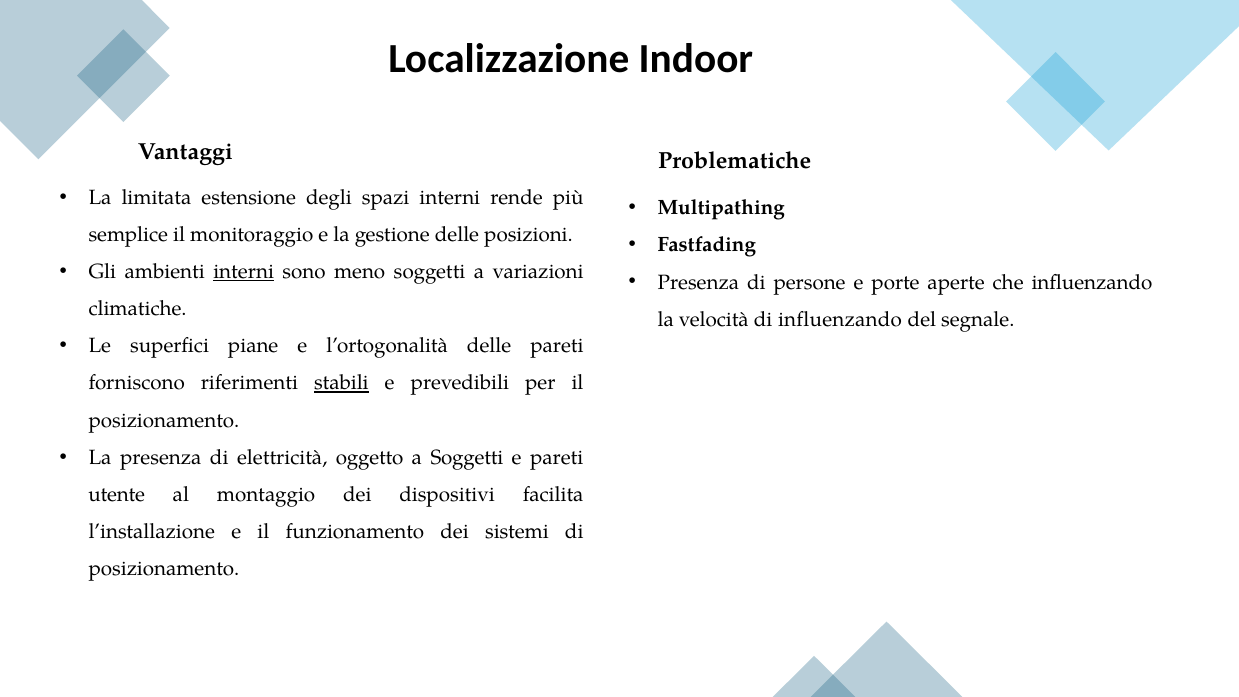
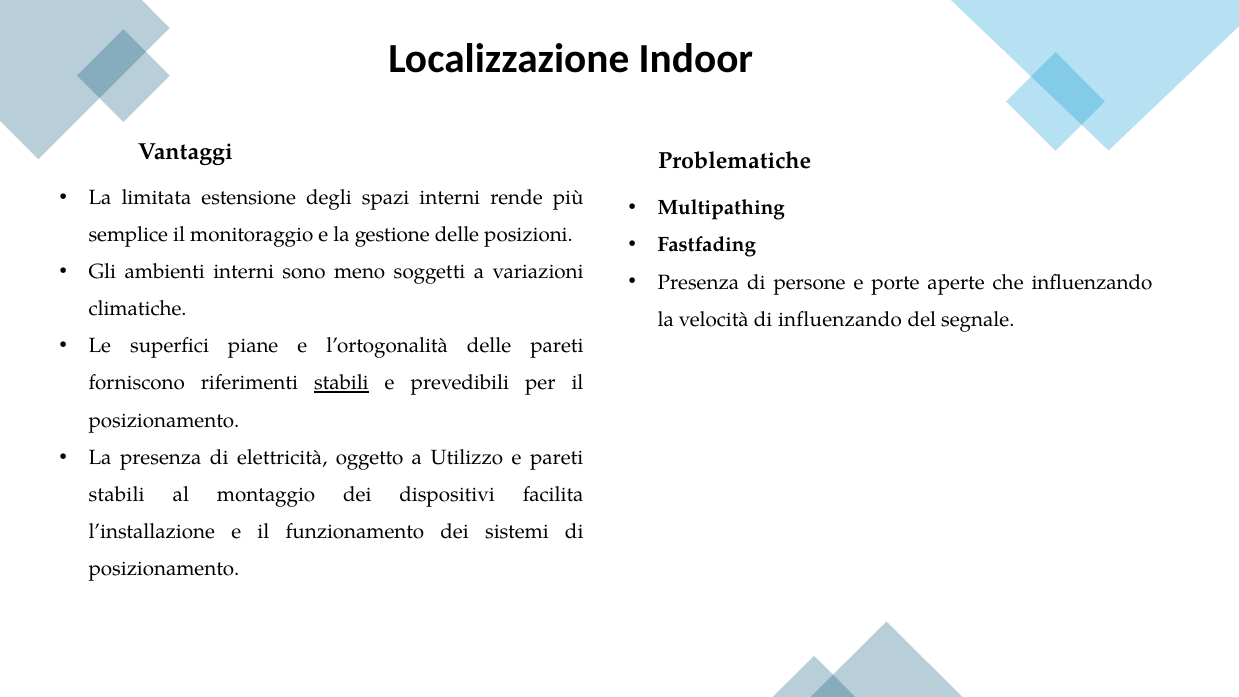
interni at (244, 272) underline: present -> none
a Soggetti: Soggetti -> Utilizzo
utente at (117, 495): utente -> stabili
